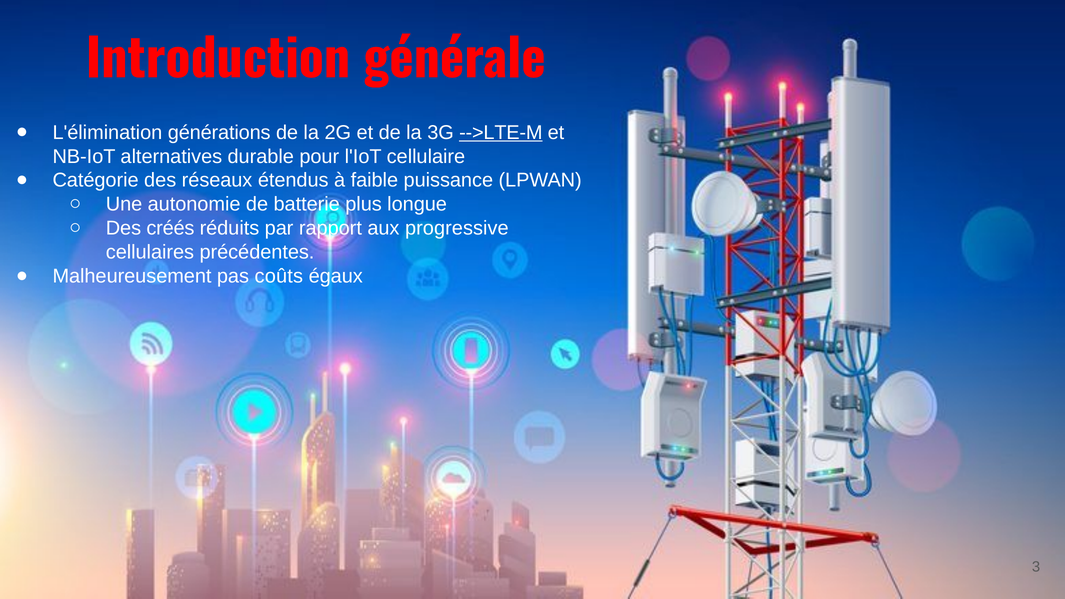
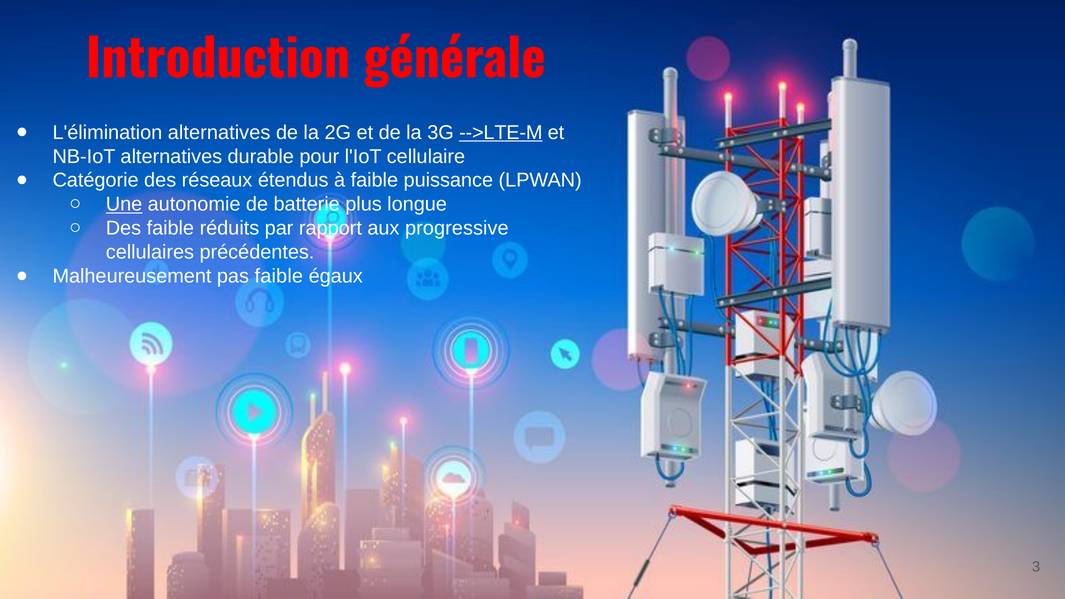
L'élimination générations: générations -> alternatives
Une underline: none -> present
Des créés: créés -> faible
pas coûts: coûts -> faible
